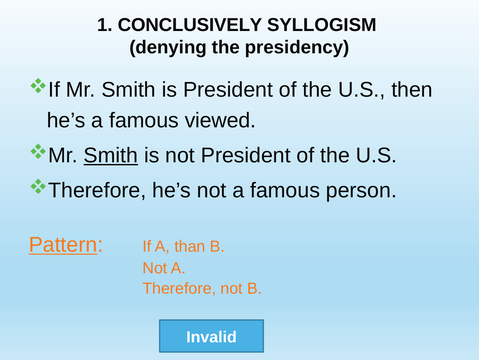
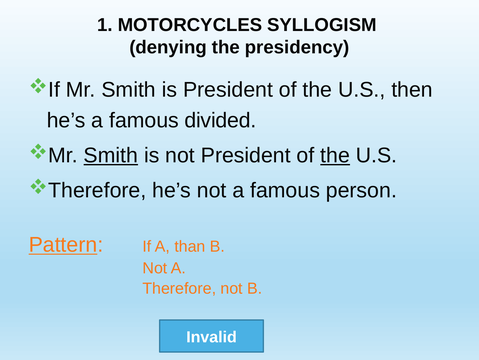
CONCLUSIVELY: CONCLUSIVELY -> MOTORCYCLES
viewed: viewed -> divided
the at (335, 155) underline: none -> present
